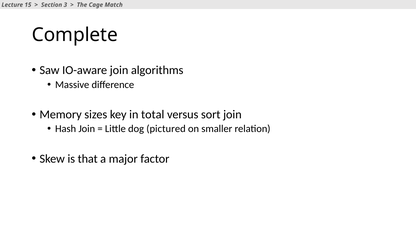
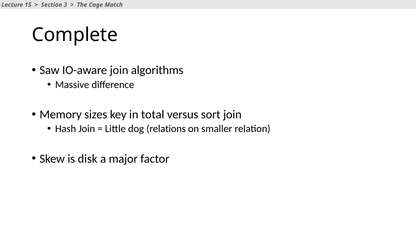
pictured: pictured -> relations
that: that -> disk
